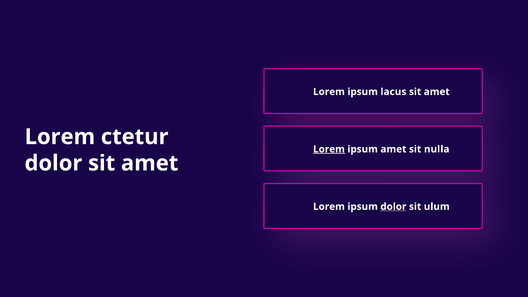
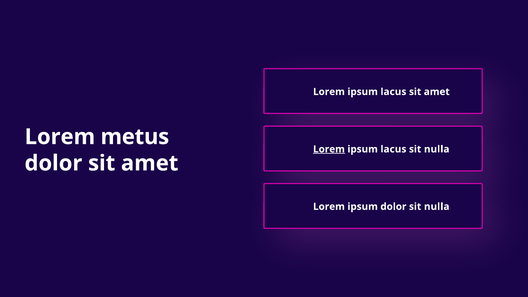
ctetur: ctetur -> metus
amet at (393, 149): amet -> lacus
dolor at (393, 207) underline: present -> none
ulum at (437, 207): ulum -> nulla
